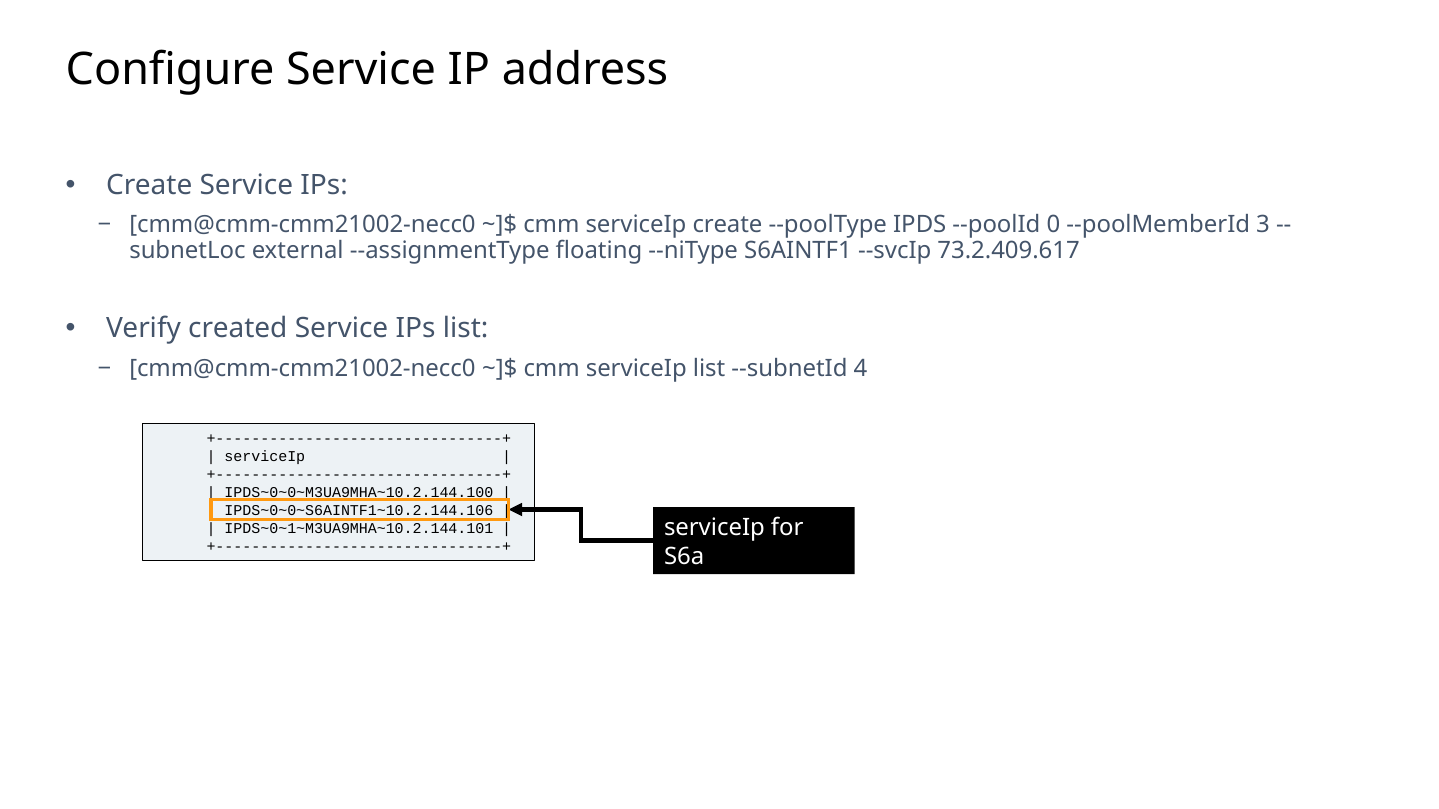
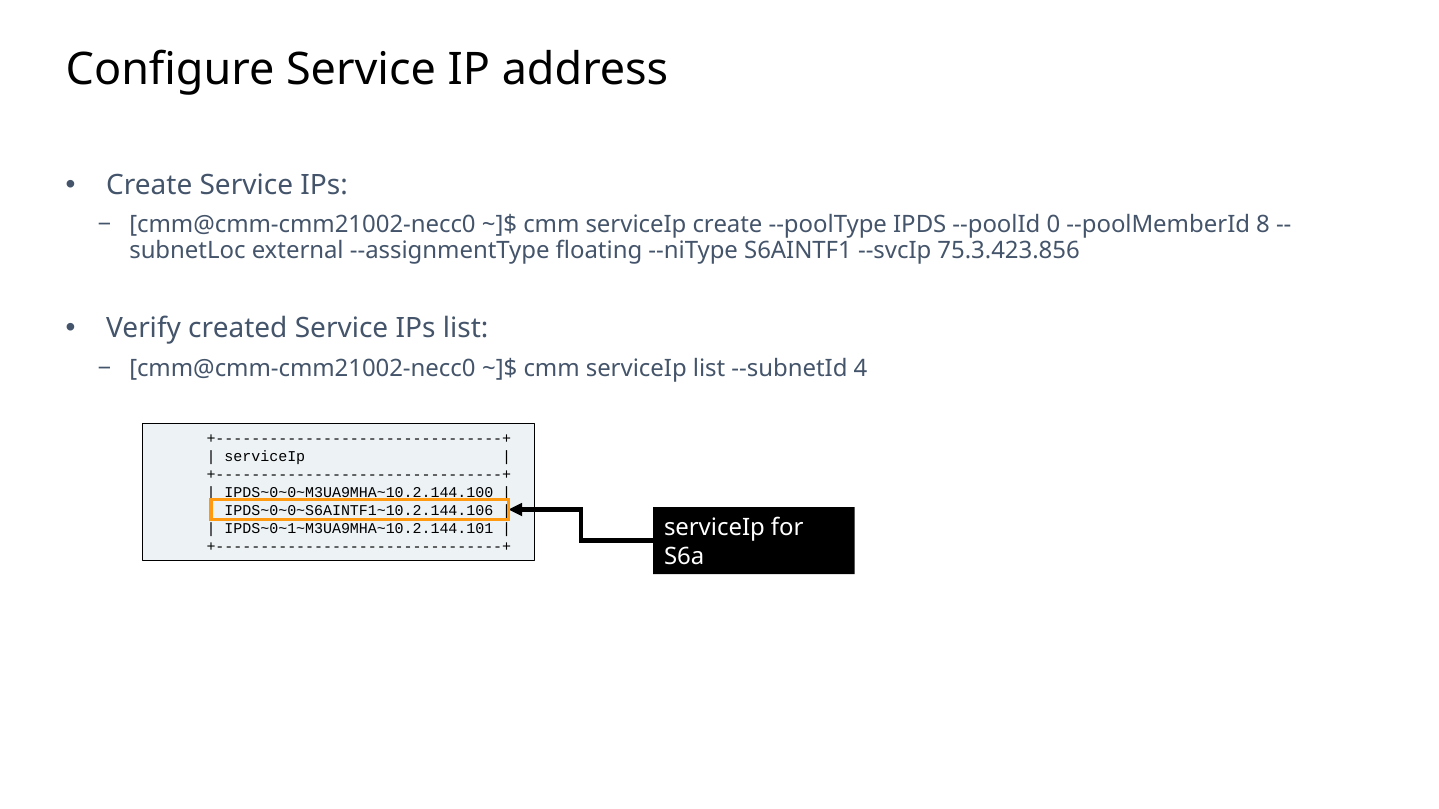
3: 3 -> 8
73.2.409.617: 73.2.409.617 -> 75.3.423.856
